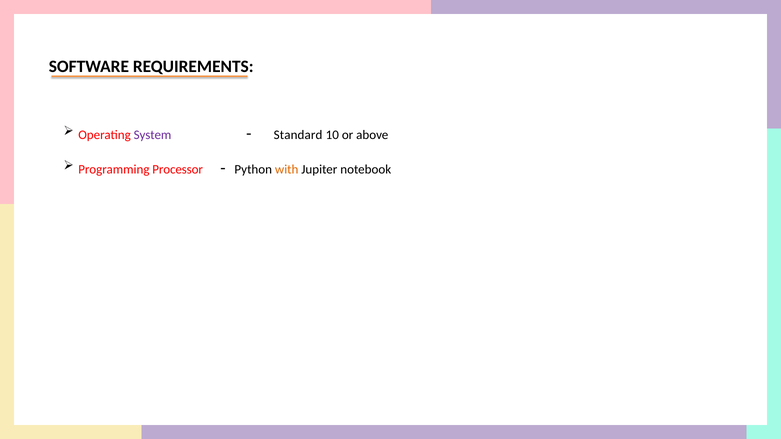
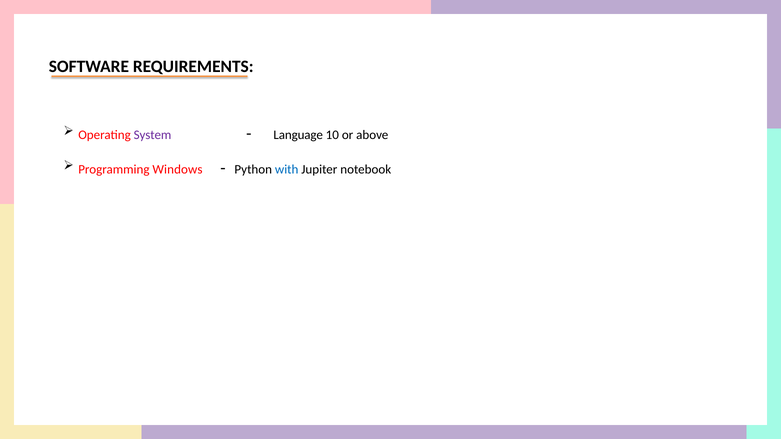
Standard: Standard -> Language
Processor: Processor -> Windows
with colour: orange -> blue
